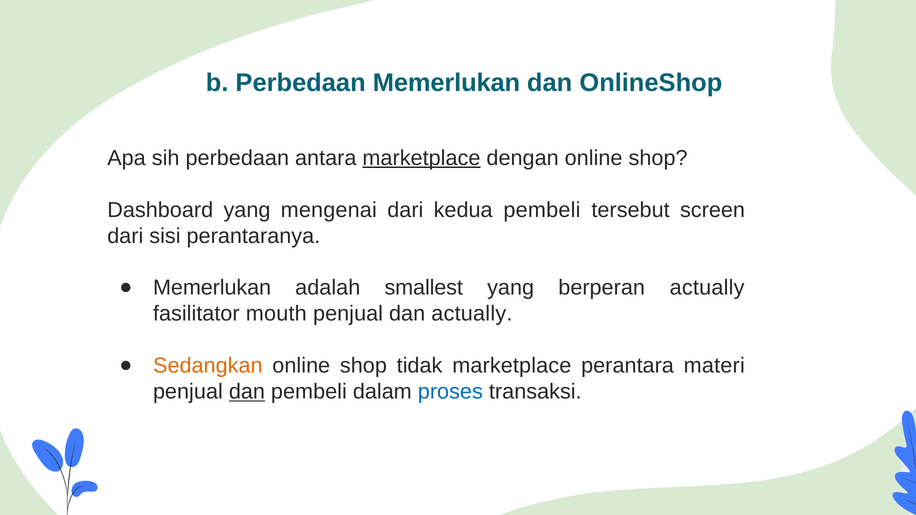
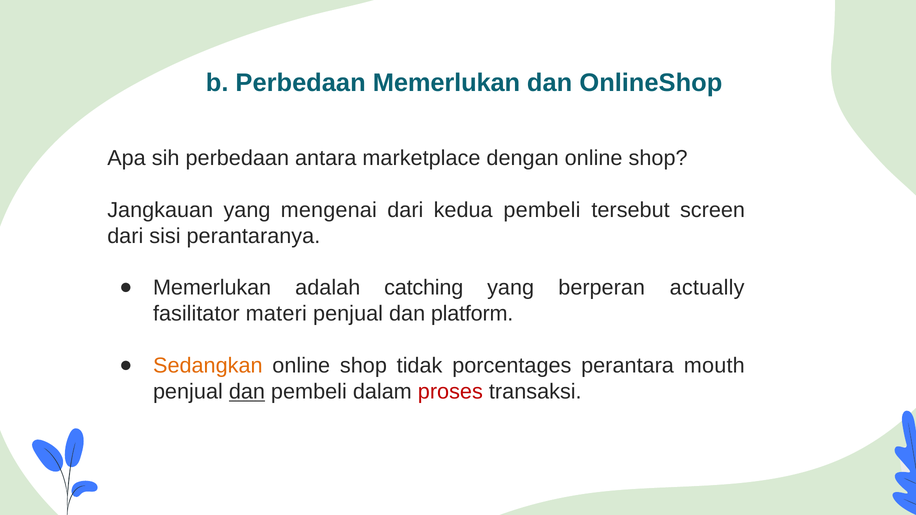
marketplace at (421, 158) underline: present -> none
Dashboard: Dashboard -> Jangkauan
smallest: smallest -> catching
mouth: mouth -> materi
dan actually: actually -> platform
tidak marketplace: marketplace -> porcentages
materi: materi -> mouth
proses colour: blue -> red
